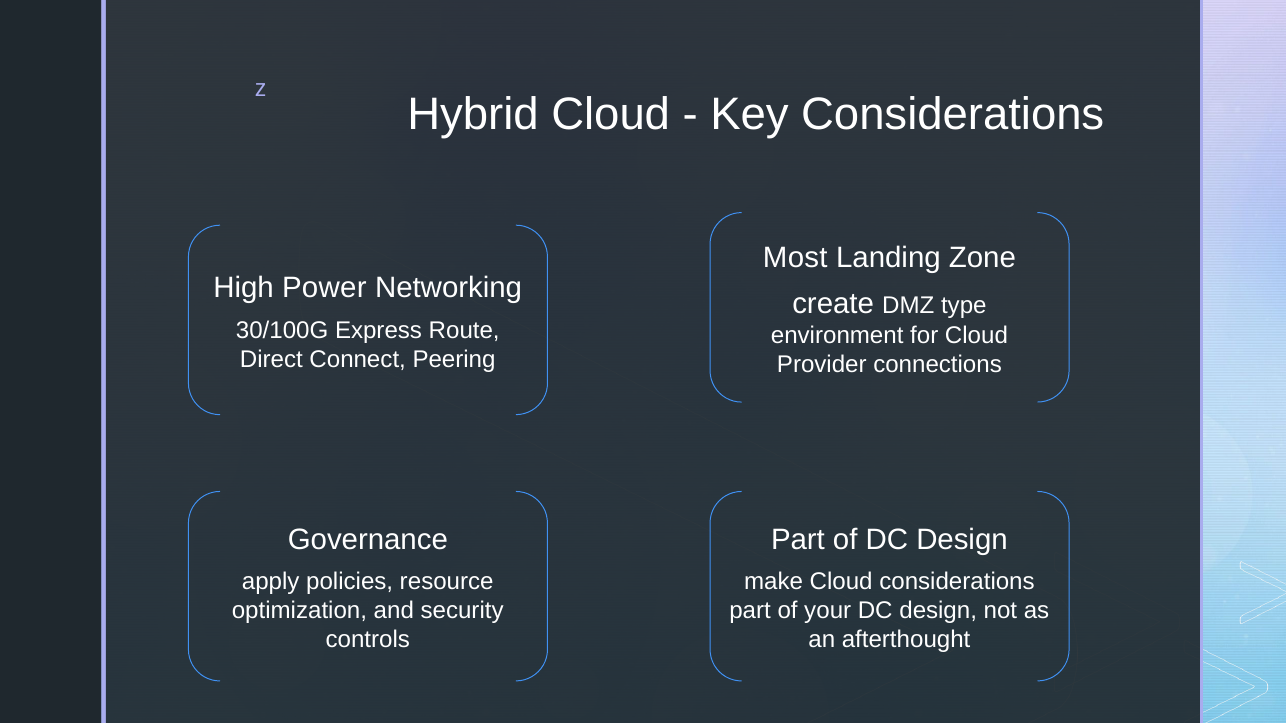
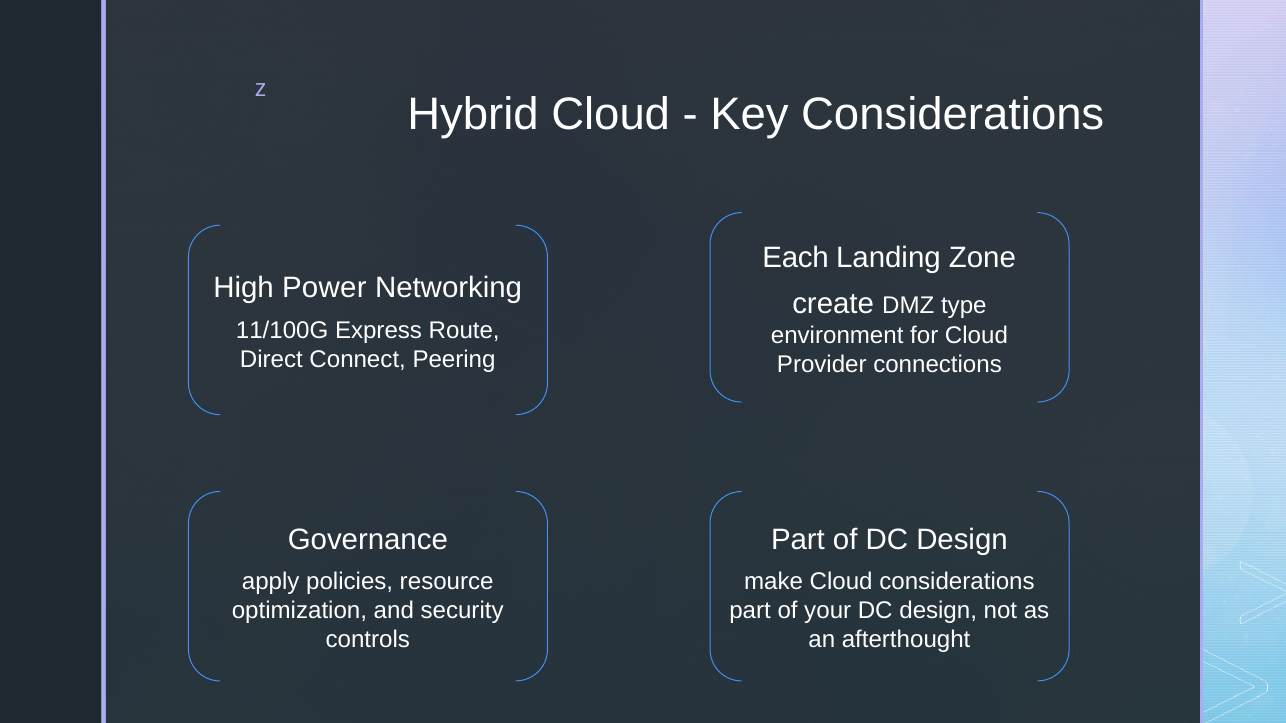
Most: Most -> Each
30/100G: 30/100G -> 11/100G
